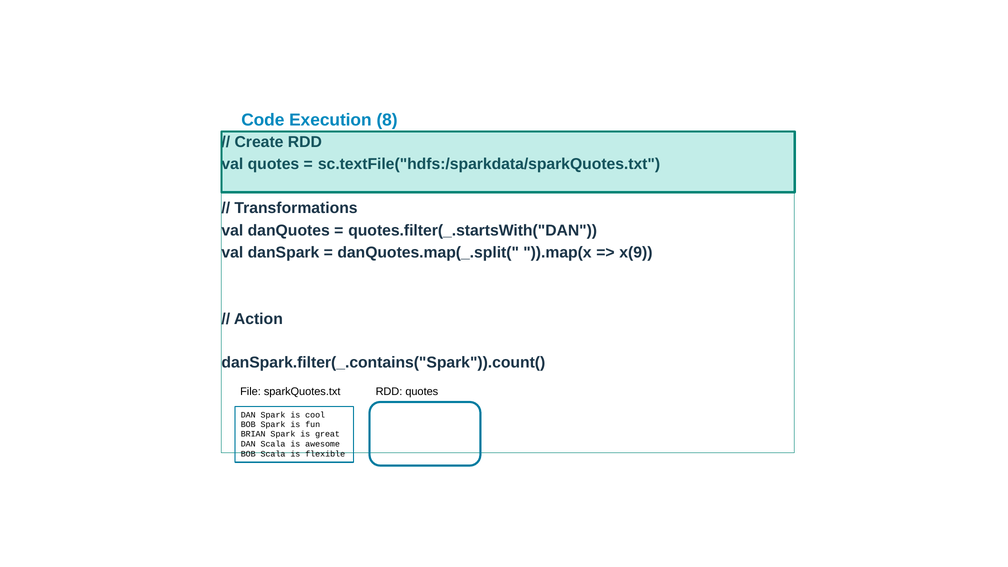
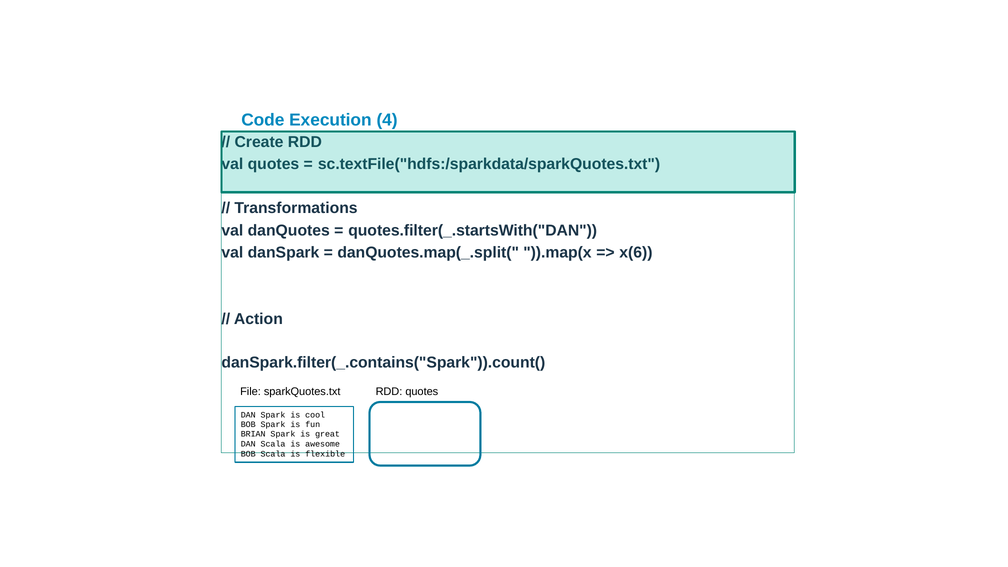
8: 8 -> 4
x(9: x(9 -> x(6
